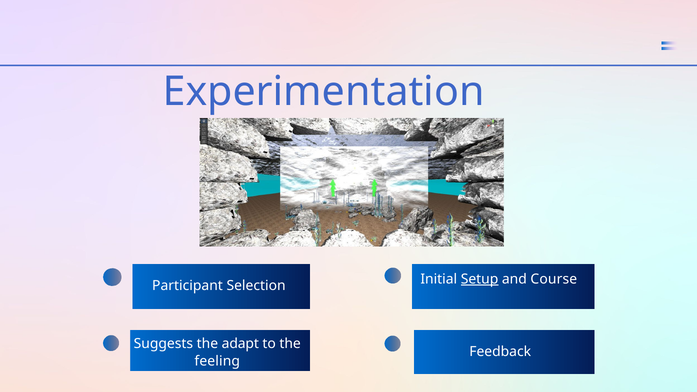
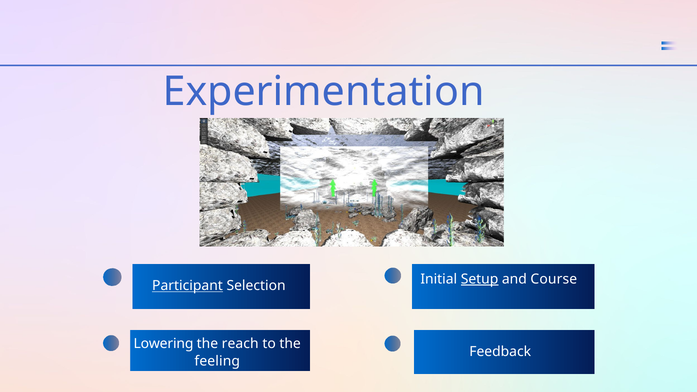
Participant underline: none -> present
Suggests: Suggests -> Lowering
adapt: adapt -> reach
